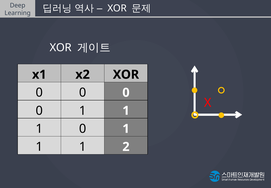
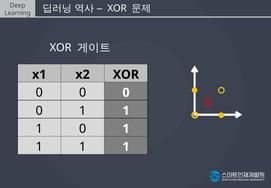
2 at (126, 146): 2 -> 1
